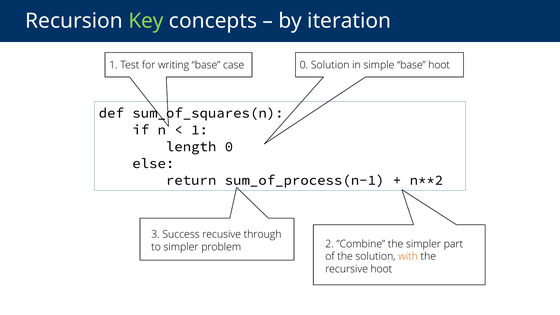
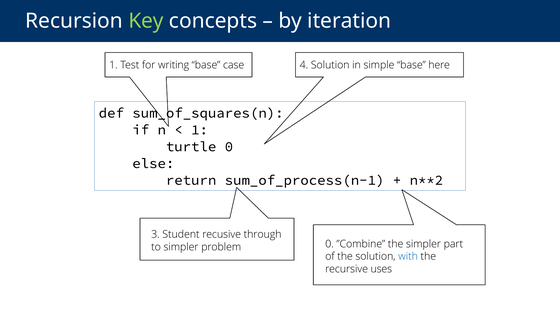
case 0: 0 -> 4
base hoot: hoot -> here
length: length -> turtle
Success: Success -> Student
problem 2: 2 -> 0
with colour: orange -> blue
recursive hoot: hoot -> uses
